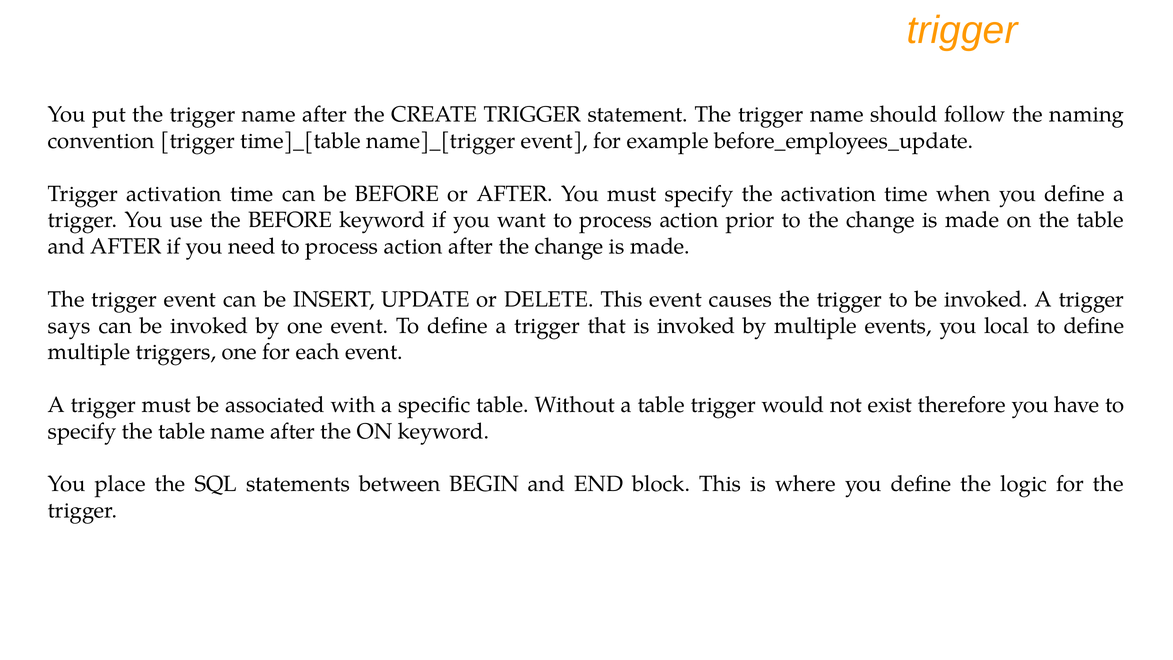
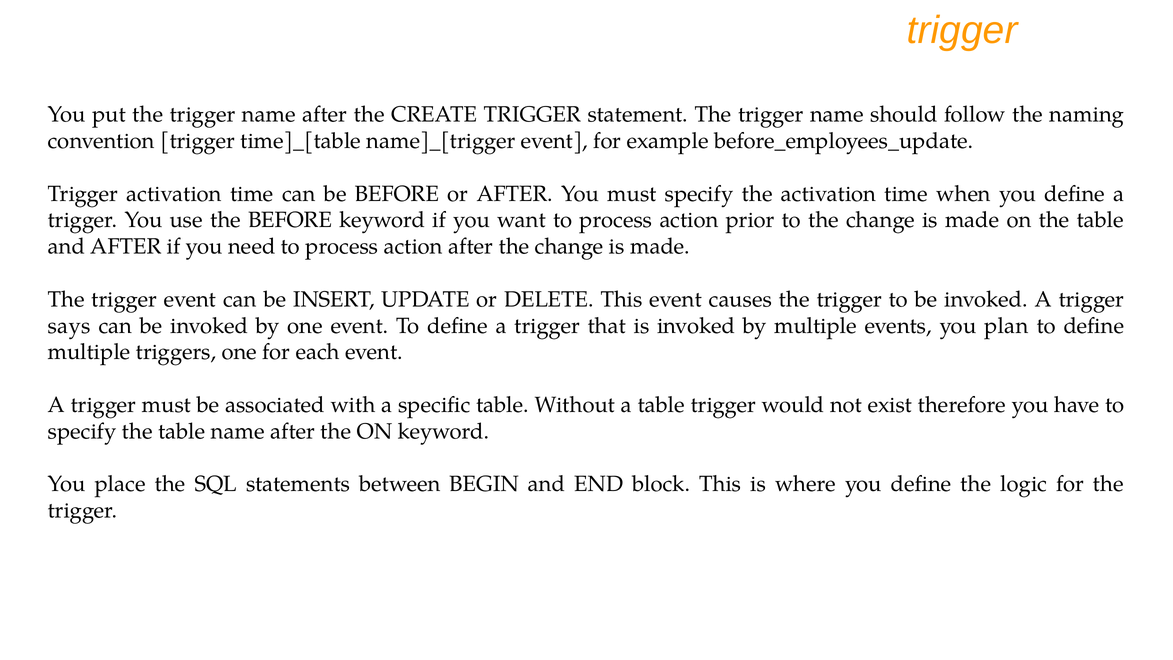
local: local -> plan
